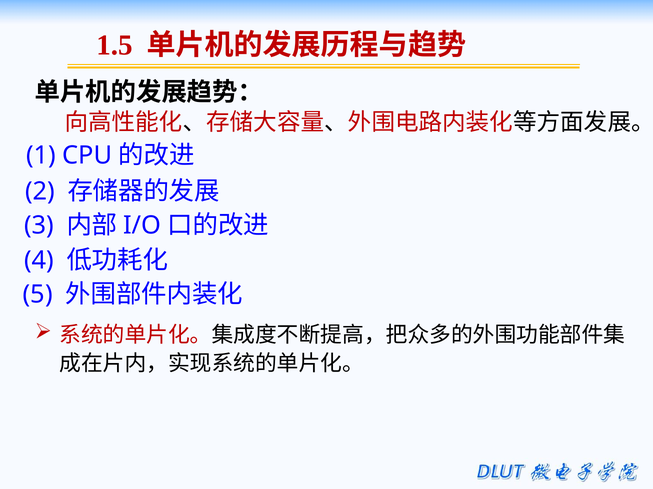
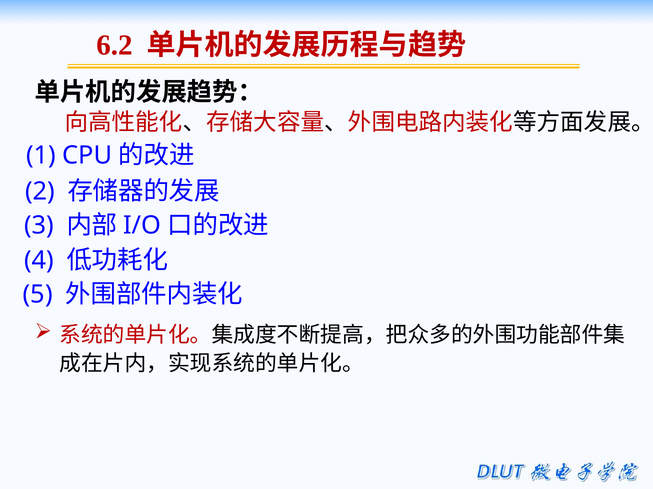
1.5: 1.5 -> 6.2
